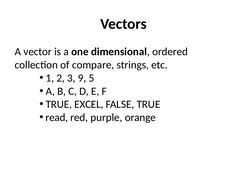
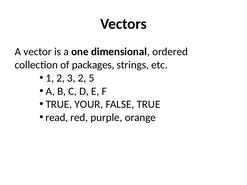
compare: compare -> packages
3 9: 9 -> 2
EXCEL: EXCEL -> YOUR
